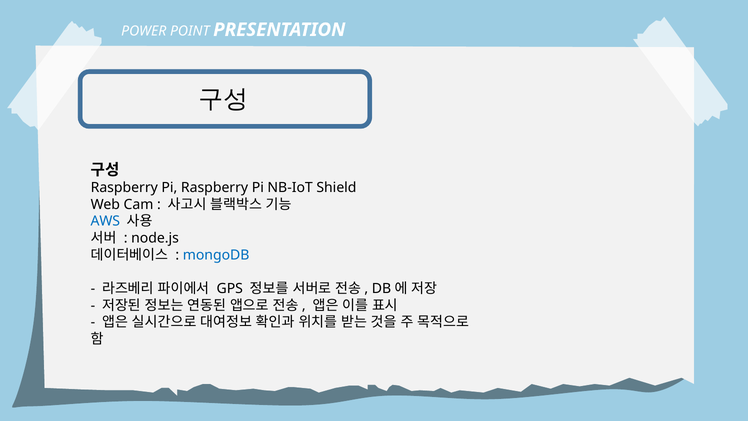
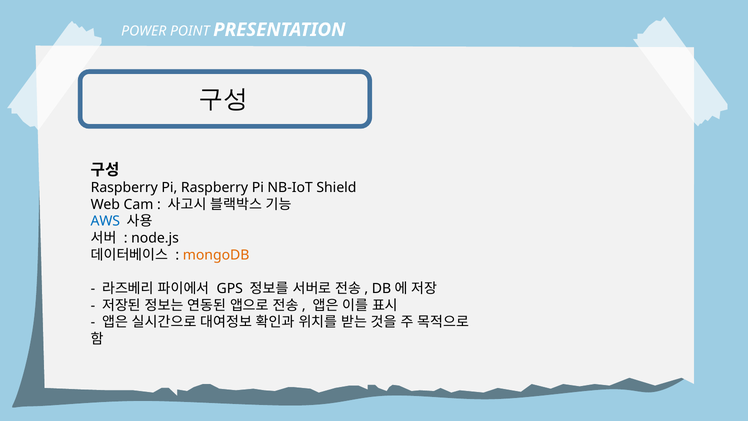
mongoDB colour: blue -> orange
